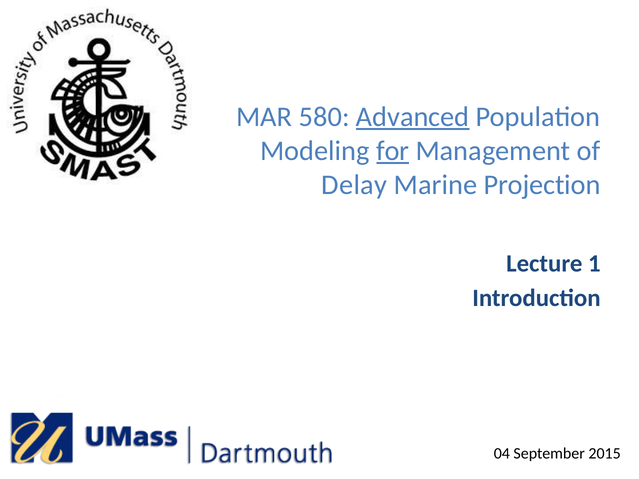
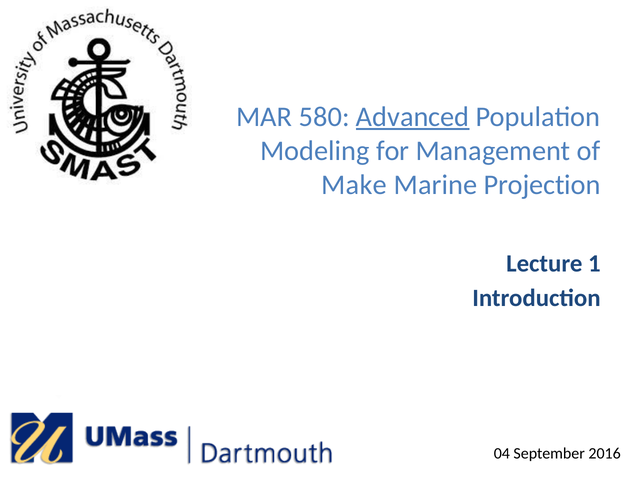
for underline: present -> none
Delay: Delay -> Make
2015: 2015 -> 2016
